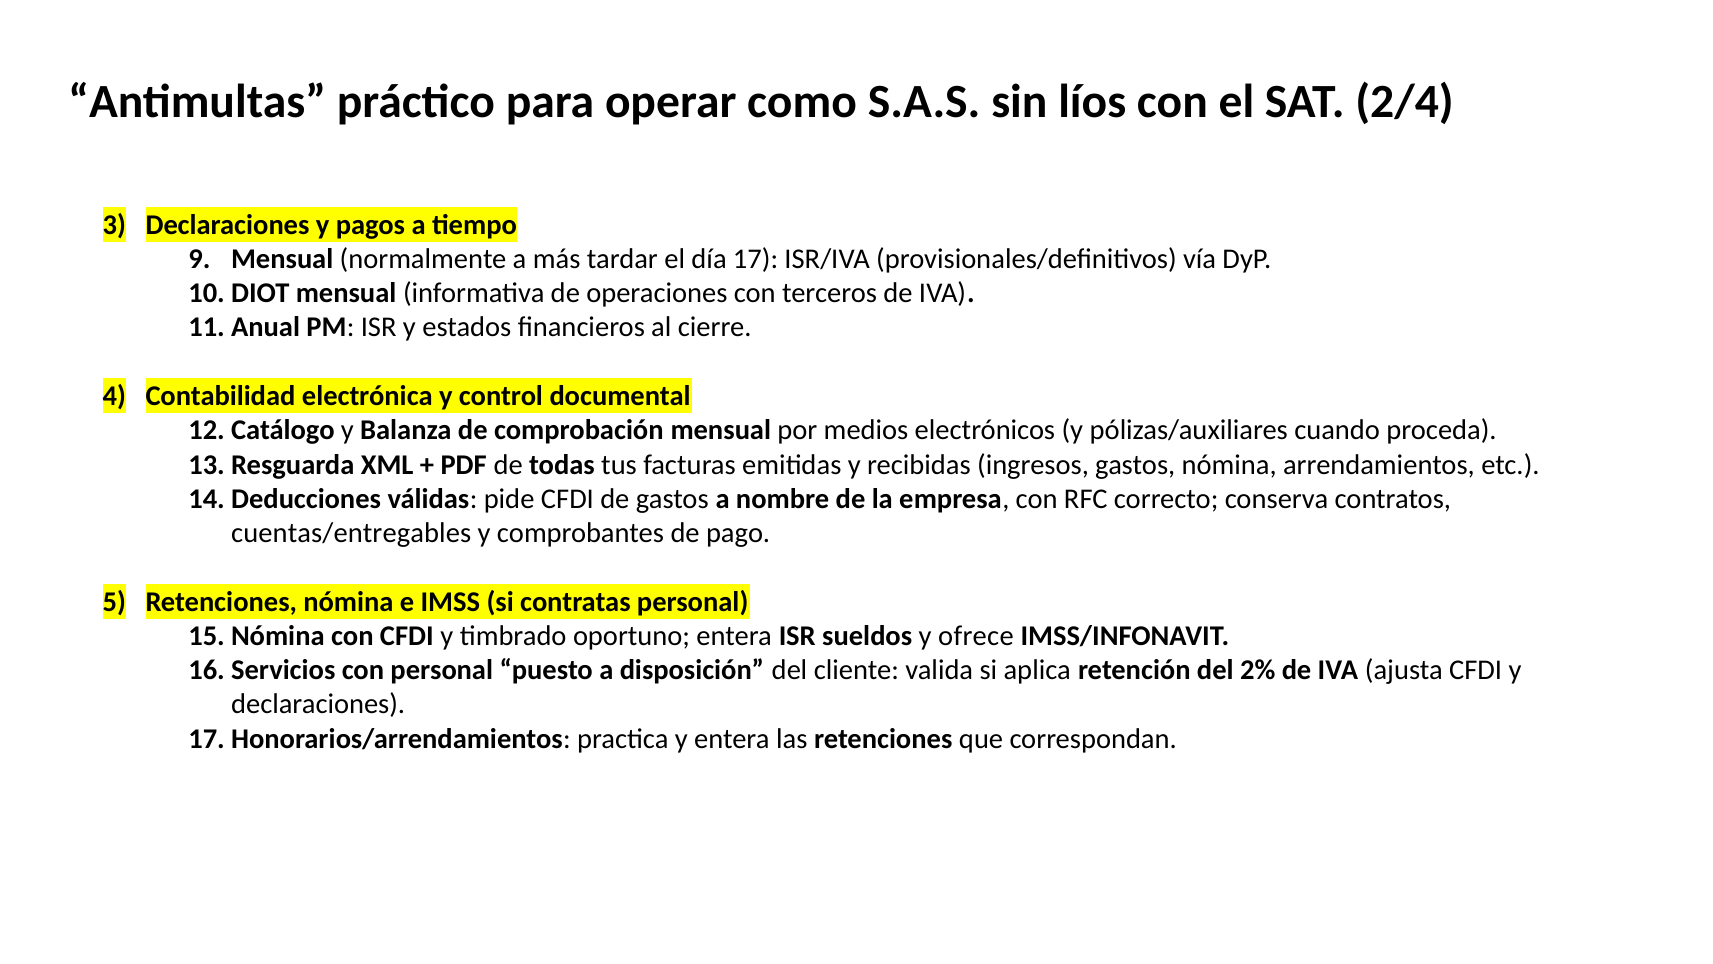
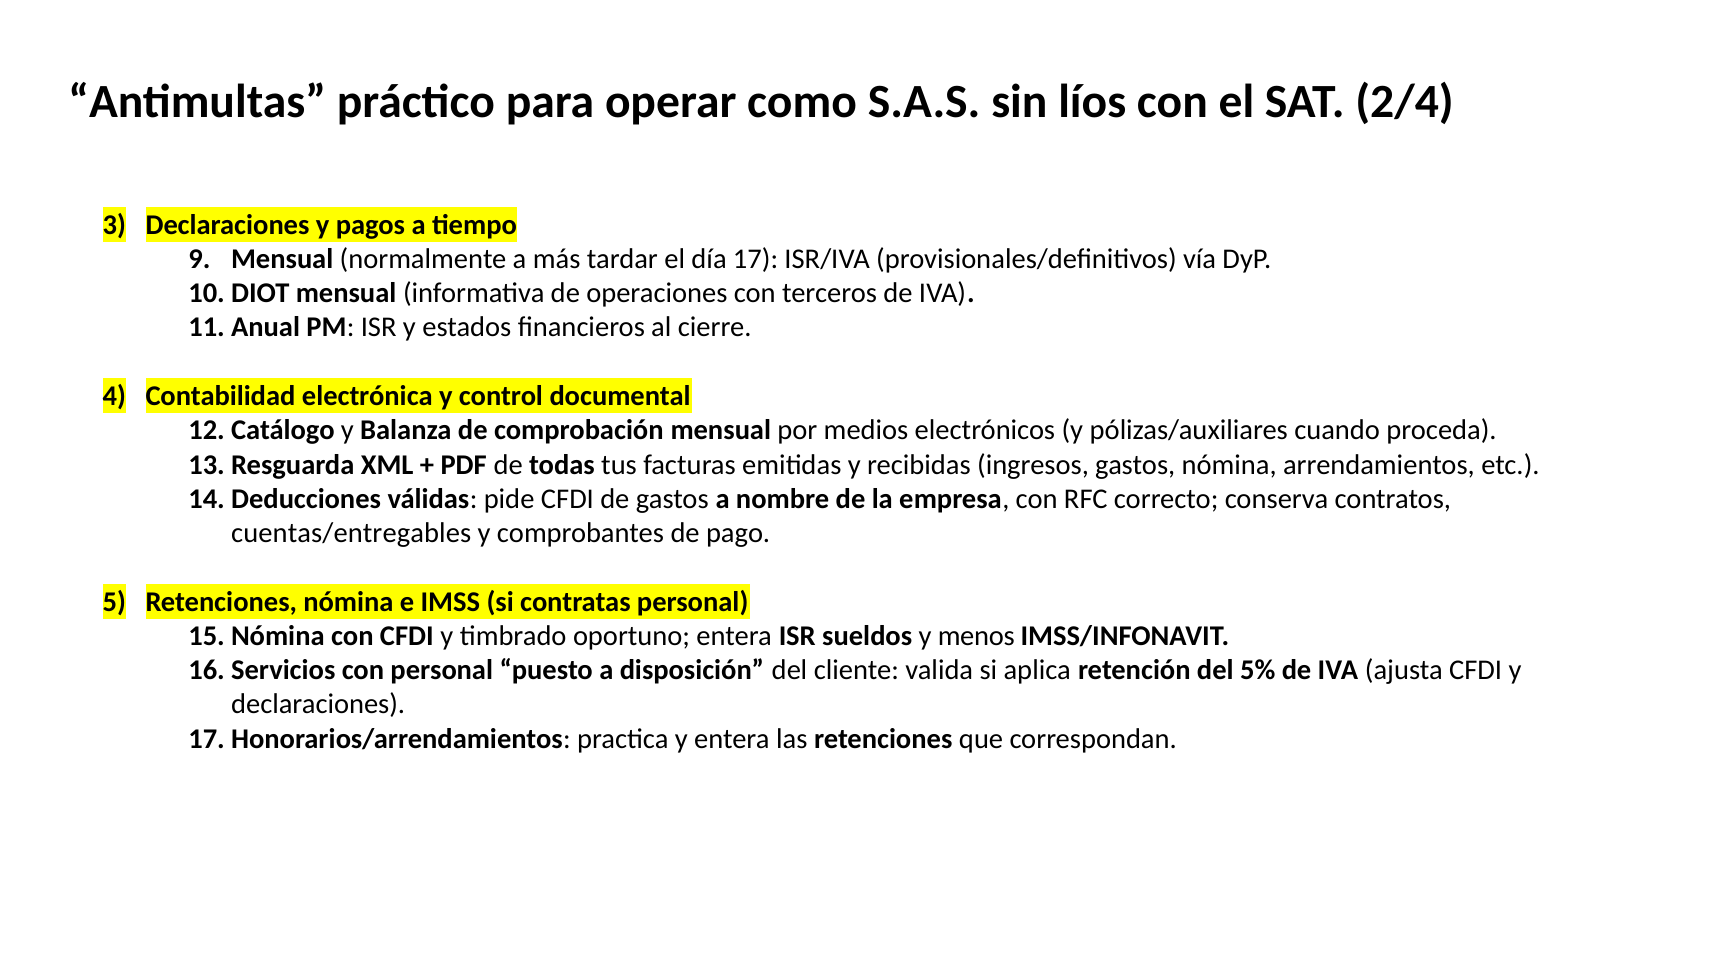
ofrece: ofrece -> menos
2%: 2% -> 5%
